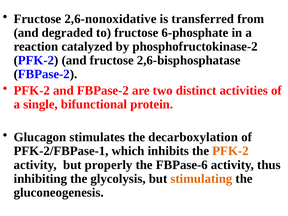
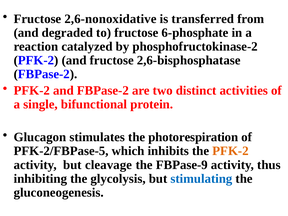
decarboxylation: decarboxylation -> photorespiration
PFK-2/FBPase-1: PFK-2/FBPase-1 -> PFK-2/FBPase-5
properly: properly -> cleavage
FBPase-6: FBPase-6 -> FBPase-9
stimulating colour: orange -> blue
